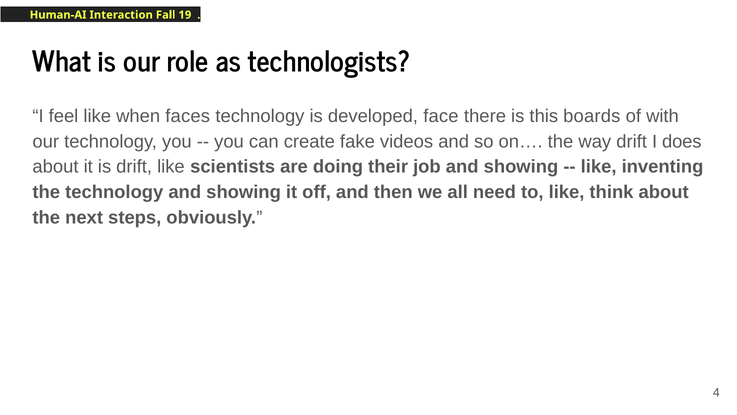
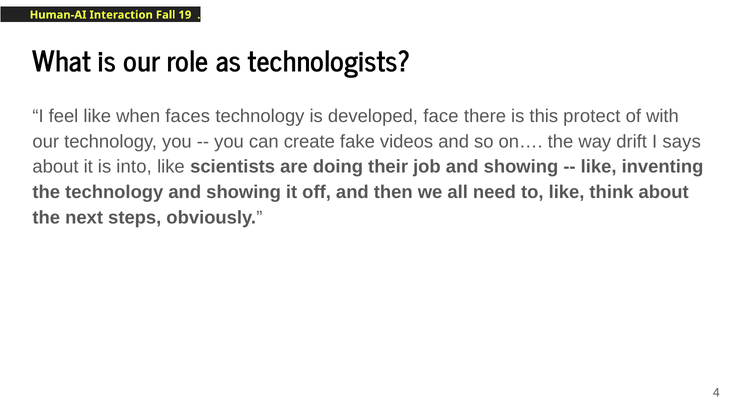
boards: boards -> protect
does: does -> says
is drift: drift -> into
